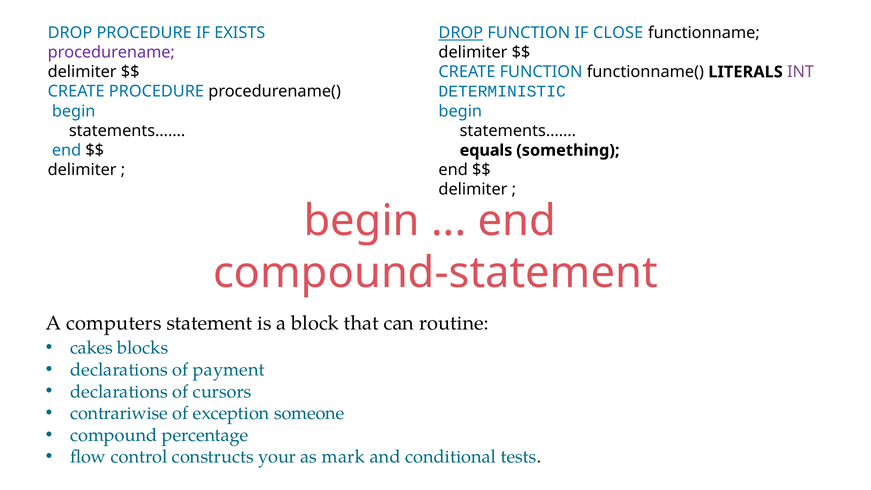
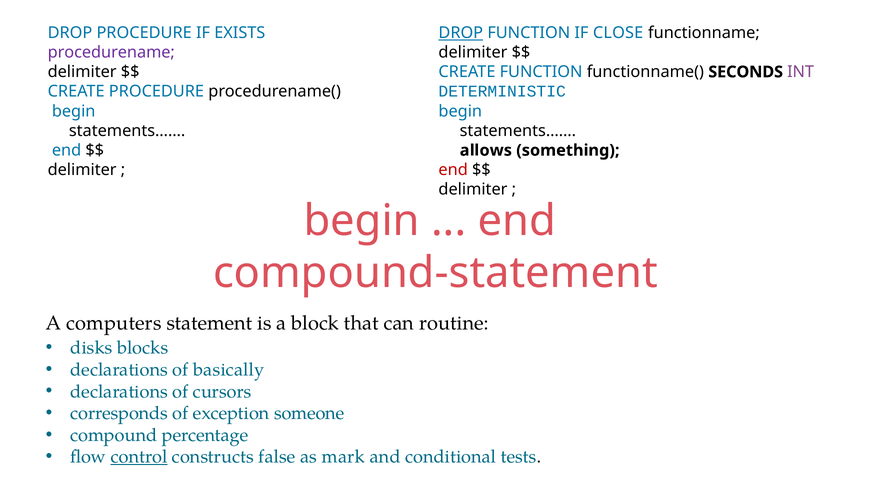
LITERALS: LITERALS -> SECONDS
equals: equals -> allows
end at (453, 170) colour: black -> red
cakes: cakes -> disks
payment: payment -> basically
contrariwise: contrariwise -> corresponds
control underline: none -> present
your: your -> false
